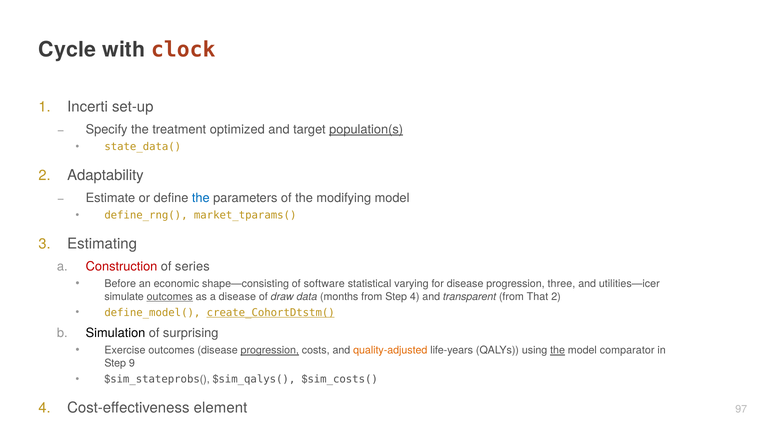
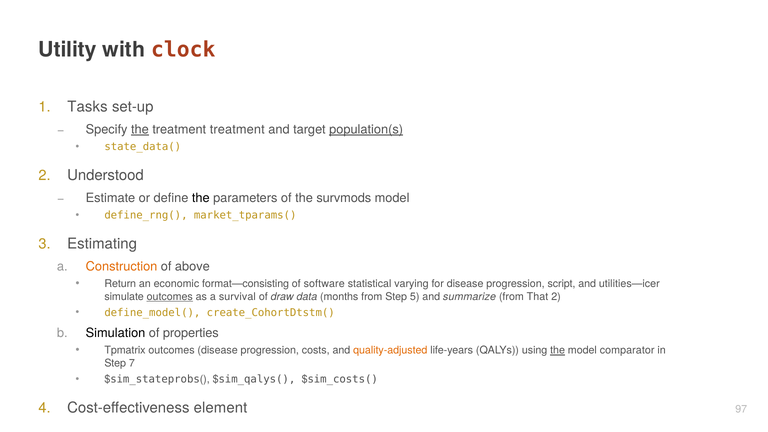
Cycle: Cycle -> Utility
Incerti: Incerti -> Tasks
the at (140, 130) underline: none -> present
treatment optimized: optimized -> treatment
Adaptability: Adaptability -> Understood
the at (201, 198) colour: blue -> black
modifying: modifying -> survmods
Construction colour: red -> orange
series: series -> above
Before: Before -> Return
shape—consisting: shape—consisting -> format—consisting
three: three -> script
a disease: disease -> survival
Step 4: 4 -> 5
transparent: transparent -> summarize
create_CohortDtstm( underline: present -> none
surprising: surprising -> properties
Exercise: Exercise -> Tpmatrix
progression at (270, 350) underline: present -> none
9: 9 -> 7
